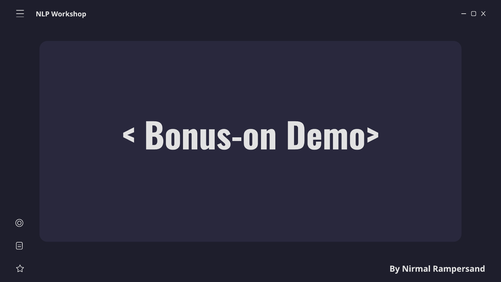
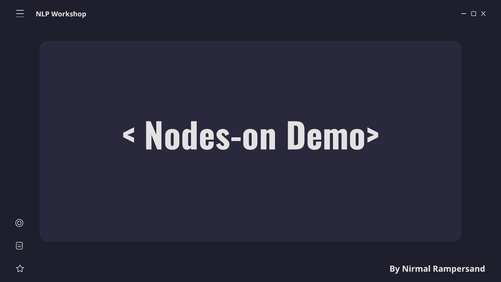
Bonus-on: Bonus-on -> Nodes-on
